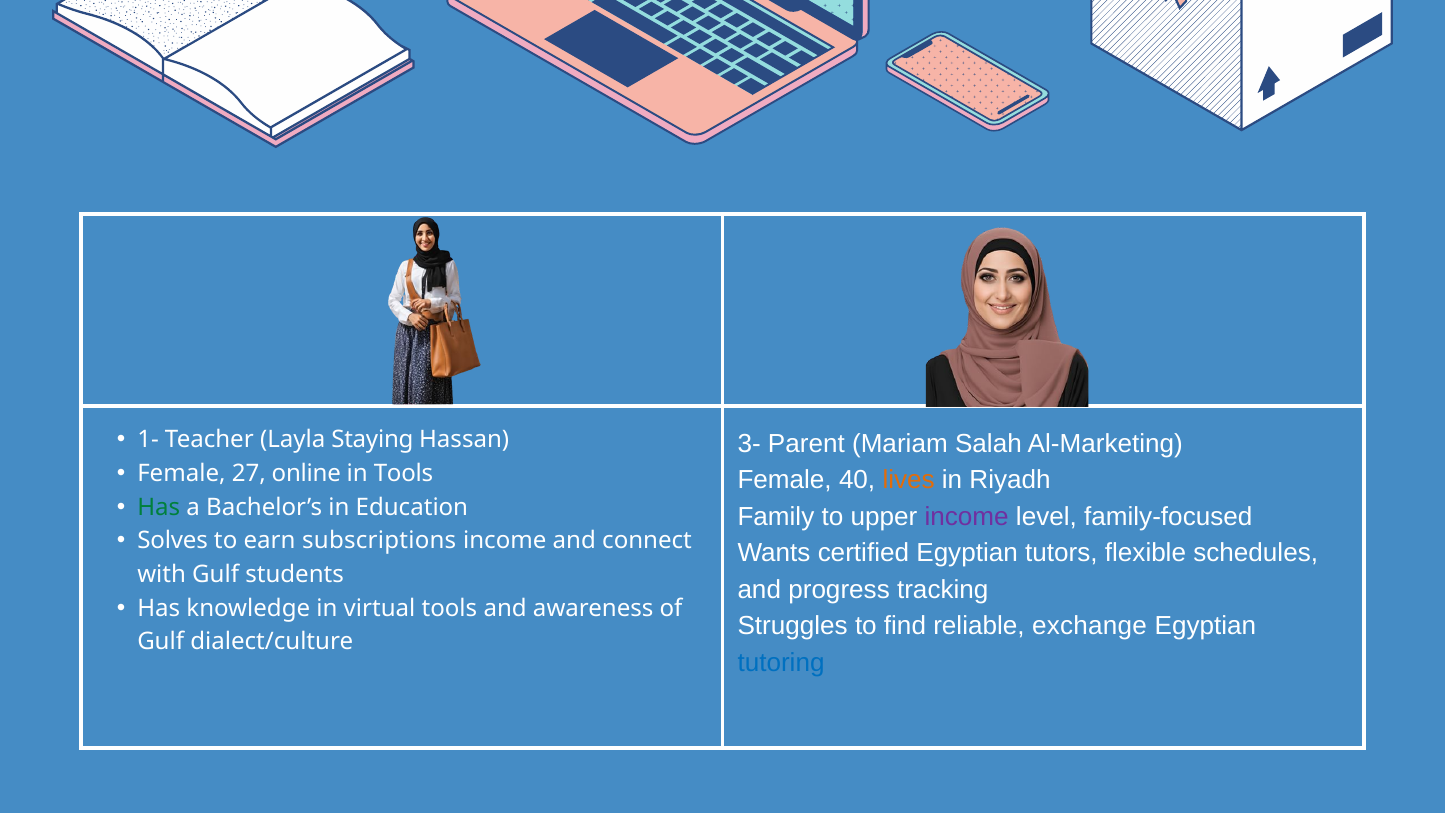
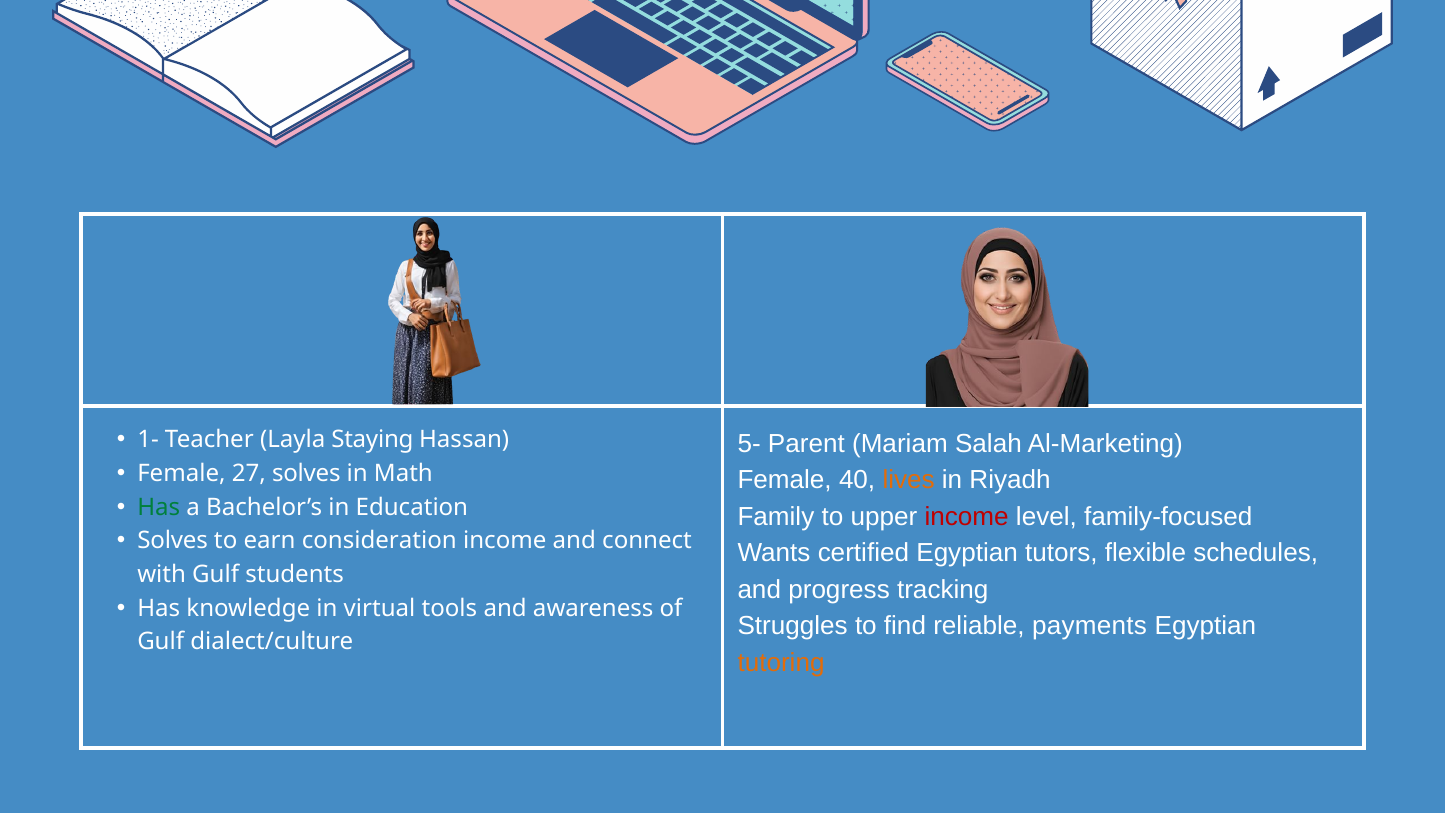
3-: 3- -> 5-
27 online: online -> solves
in Tools: Tools -> Math
income at (967, 516) colour: purple -> red
subscriptions: subscriptions -> consideration
exchange: exchange -> payments
tutoring colour: blue -> orange
